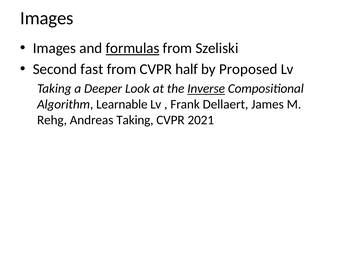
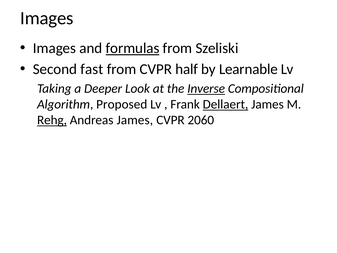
Proposed: Proposed -> Learnable
Learnable: Learnable -> Proposed
Dellaert underline: none -> present
Rehg underline: none -> present
Andreas Taking: Taking -> James
2021: 2021 -> 2060
